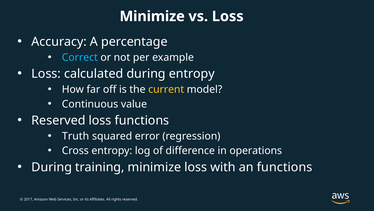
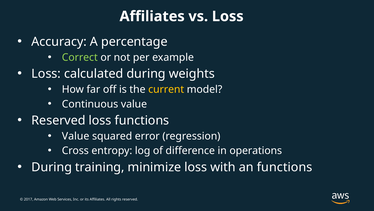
Minimize at (152, 16): Minimize -> Affiliates
Correct colour: light blue -> light green
during entropy: entropy -> weights
Truth at (76, 136): Truth -> Value
